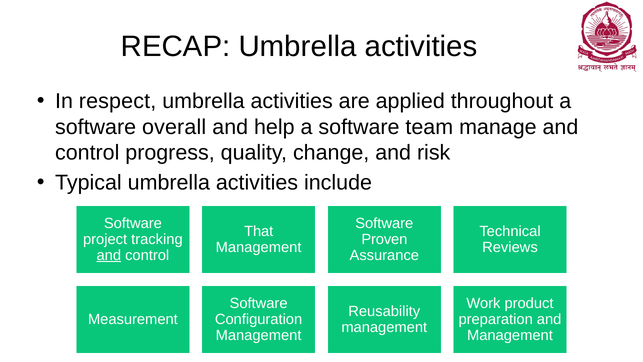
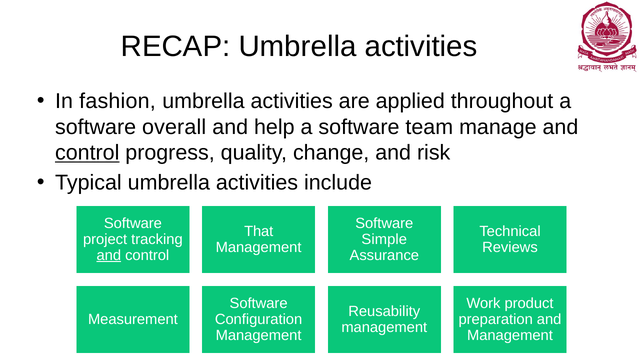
respect: respect -> fashion
control at (87, 153) underline: none -> present
Proven: Proven -> Simple
